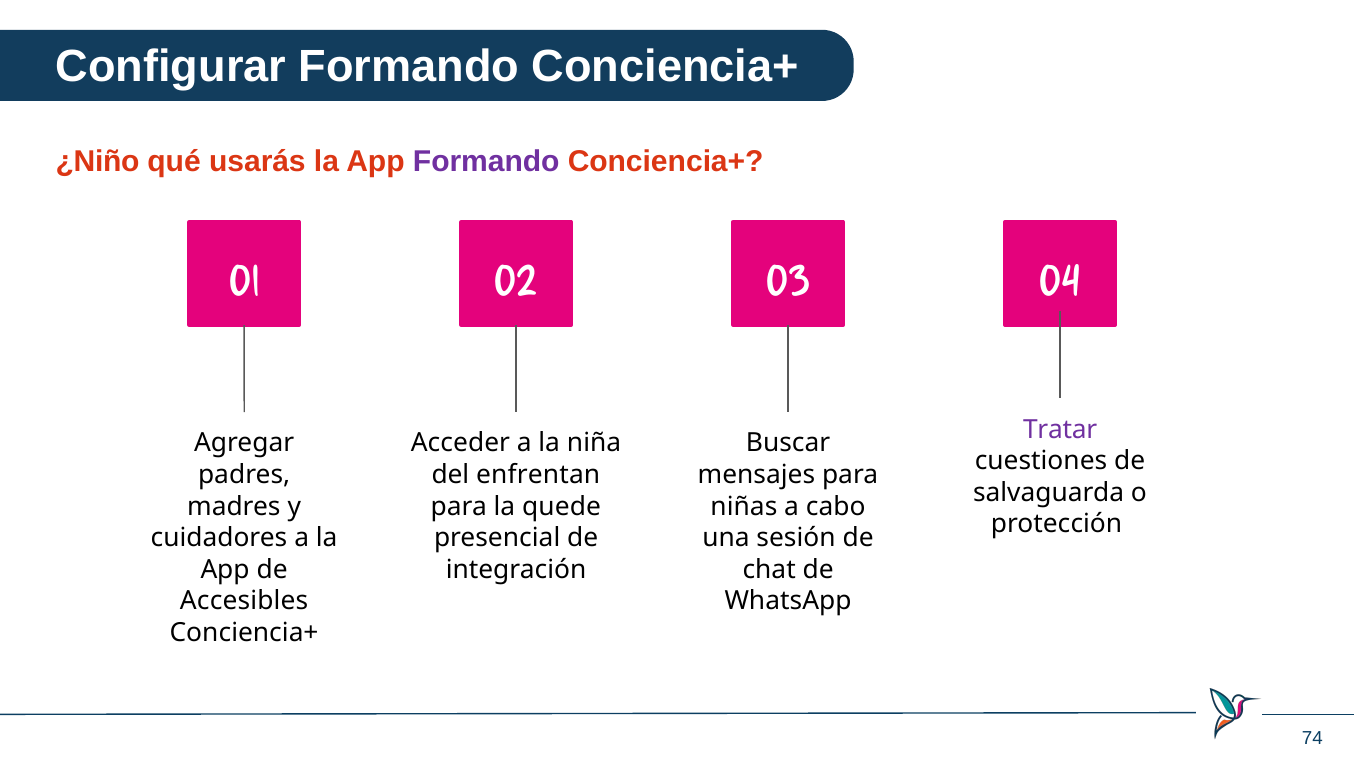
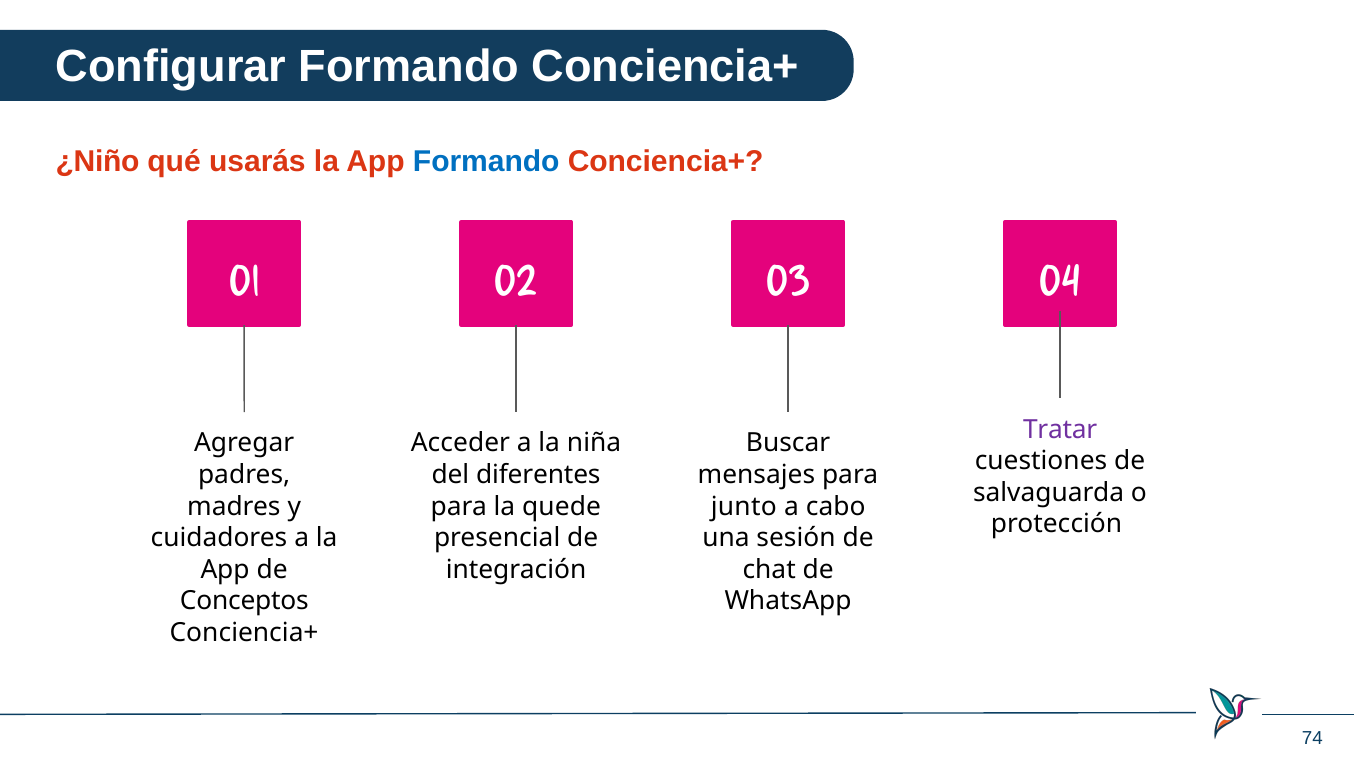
Formando at (486, 162) colour: purple -> blue
enfrentan: enfrentan -> diferentes
niñas: niñas -> junto
Accesibles: Accesibles -> Conceptos
